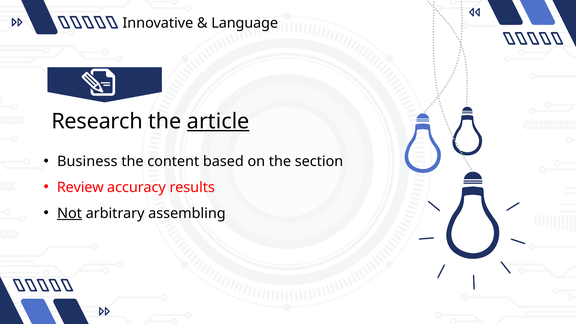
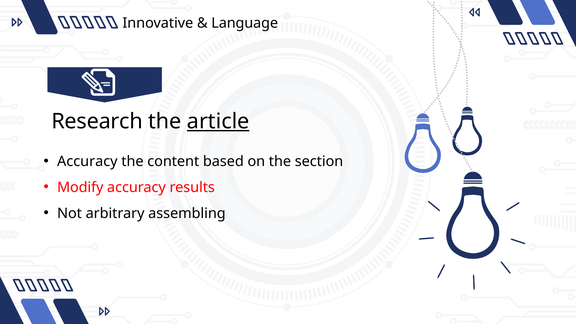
Business at (87, 161): Business -> Accuracy
Review: Review -> Modify
Not underline: present -> none
